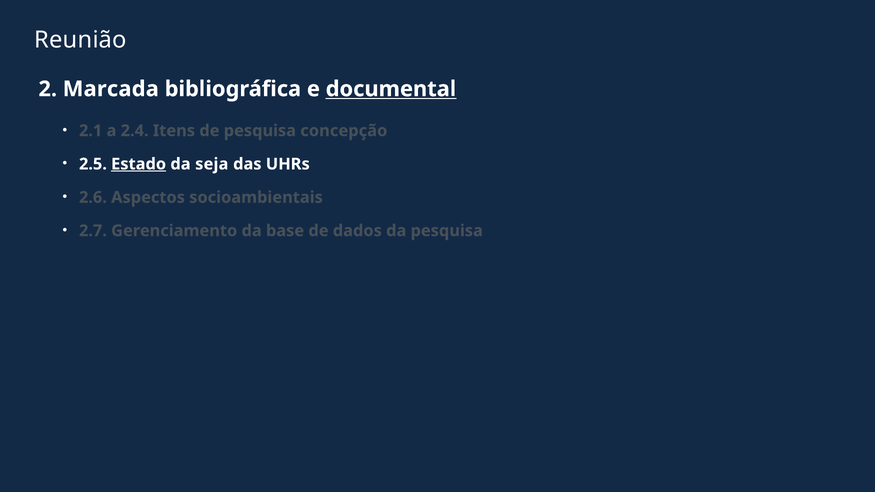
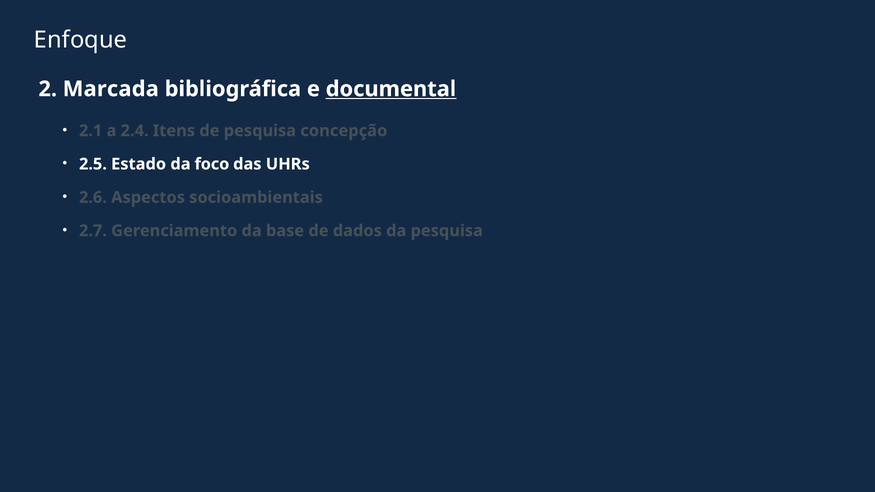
Reunião: Reunião -> Enfoque
Estado underline: present -> none
seja: seja -> foco
